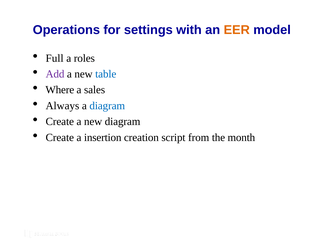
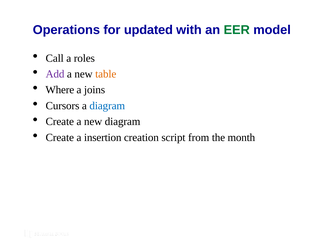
settings: settings -> updated
EER colour: orange -> green
Full: Full -> Call
table colour: blue -> orange
sales: sales -> joins
Always: Always -> Cursors
